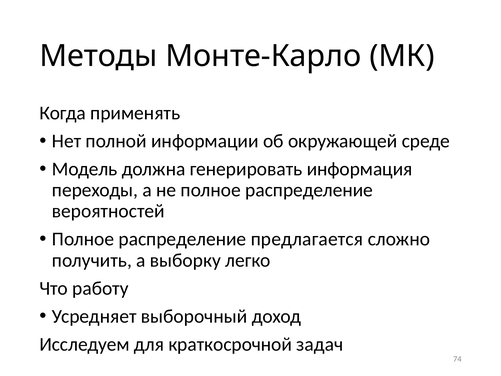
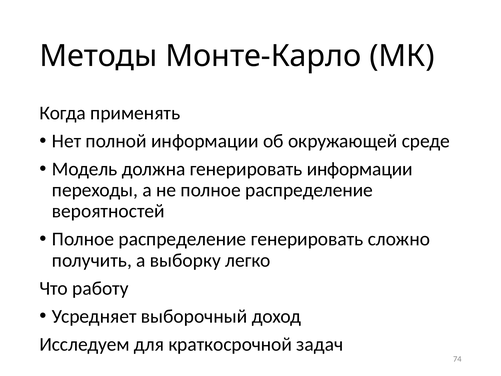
генерировать информация: информация -> информации
распределение предлагается: предлагается -> генерировать
